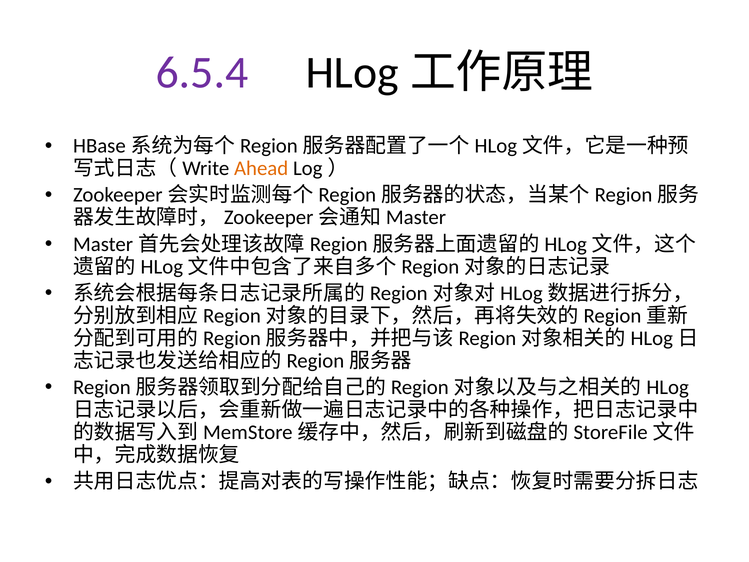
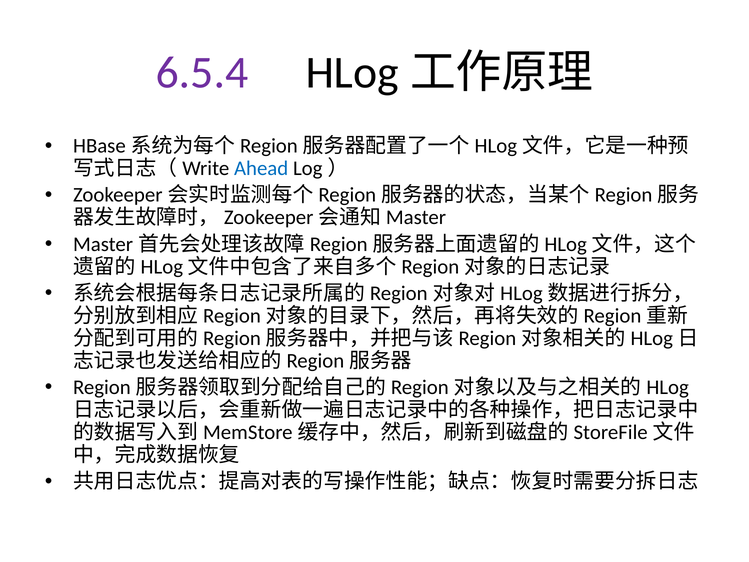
Ahead colour: orange -> blue
